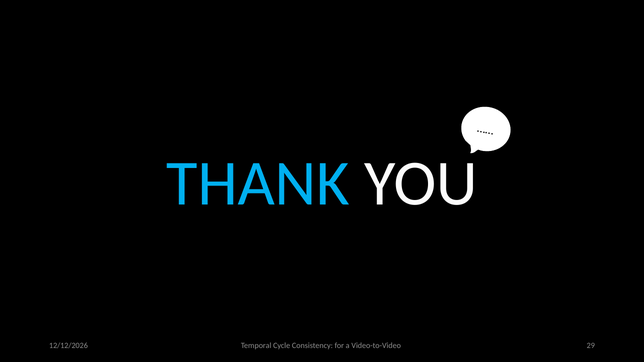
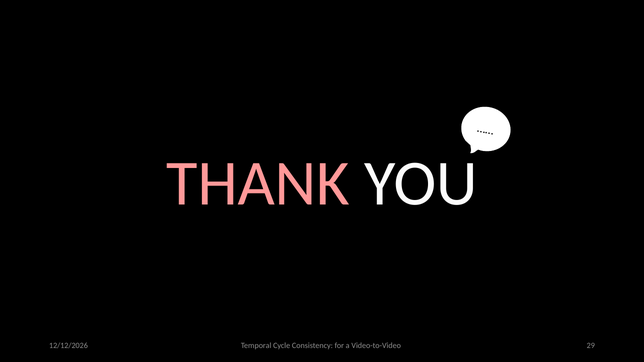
THANK colour: light blue -> pink
